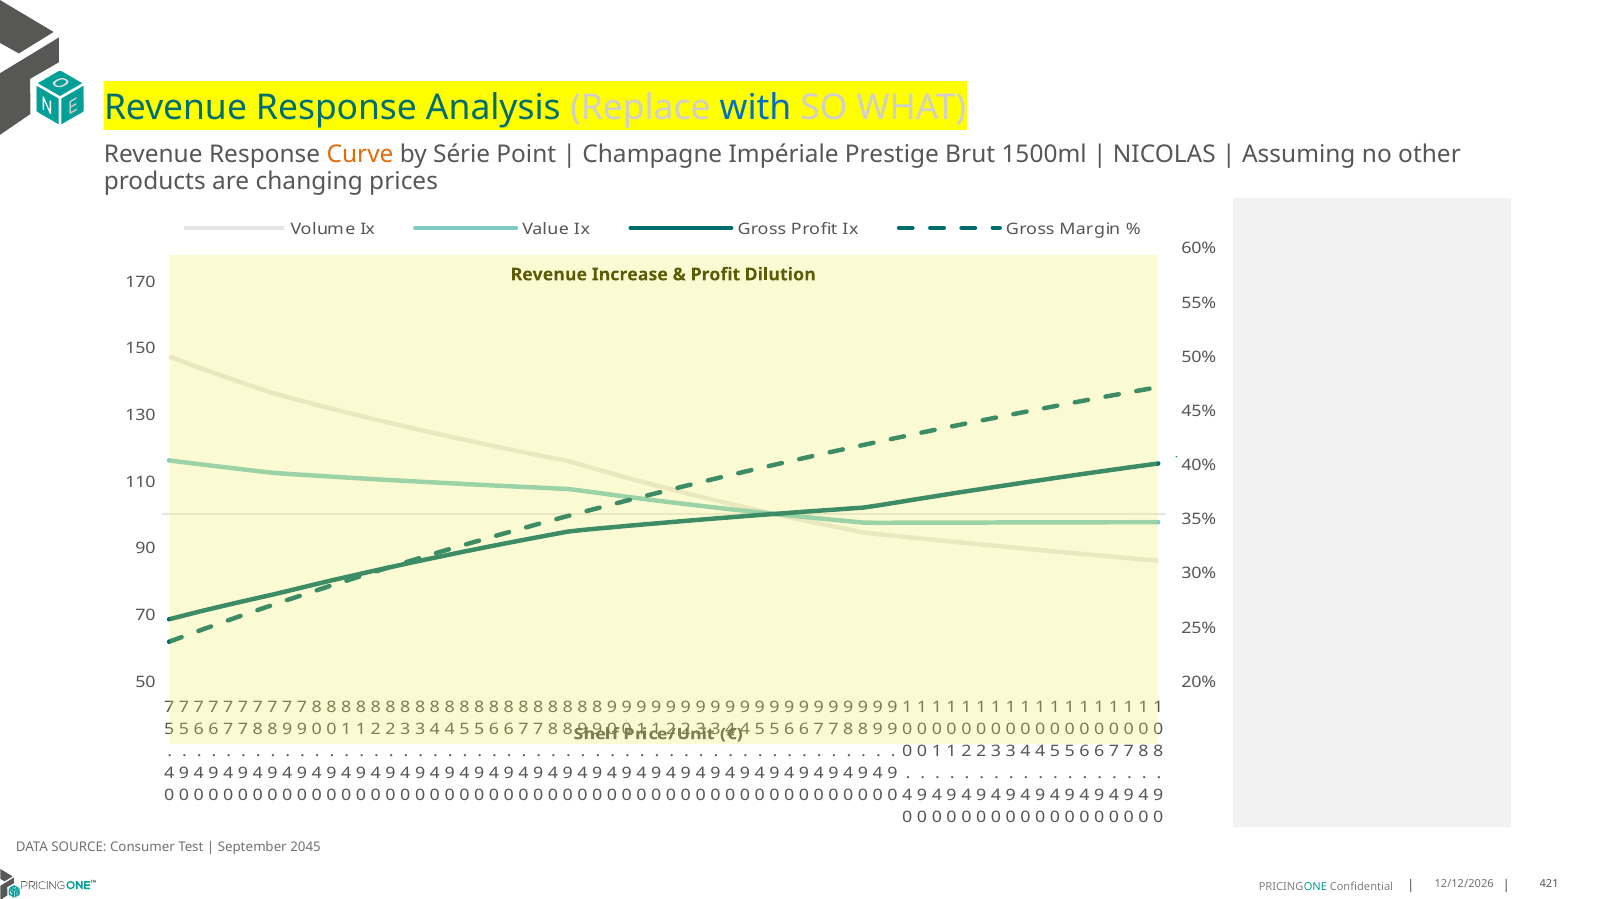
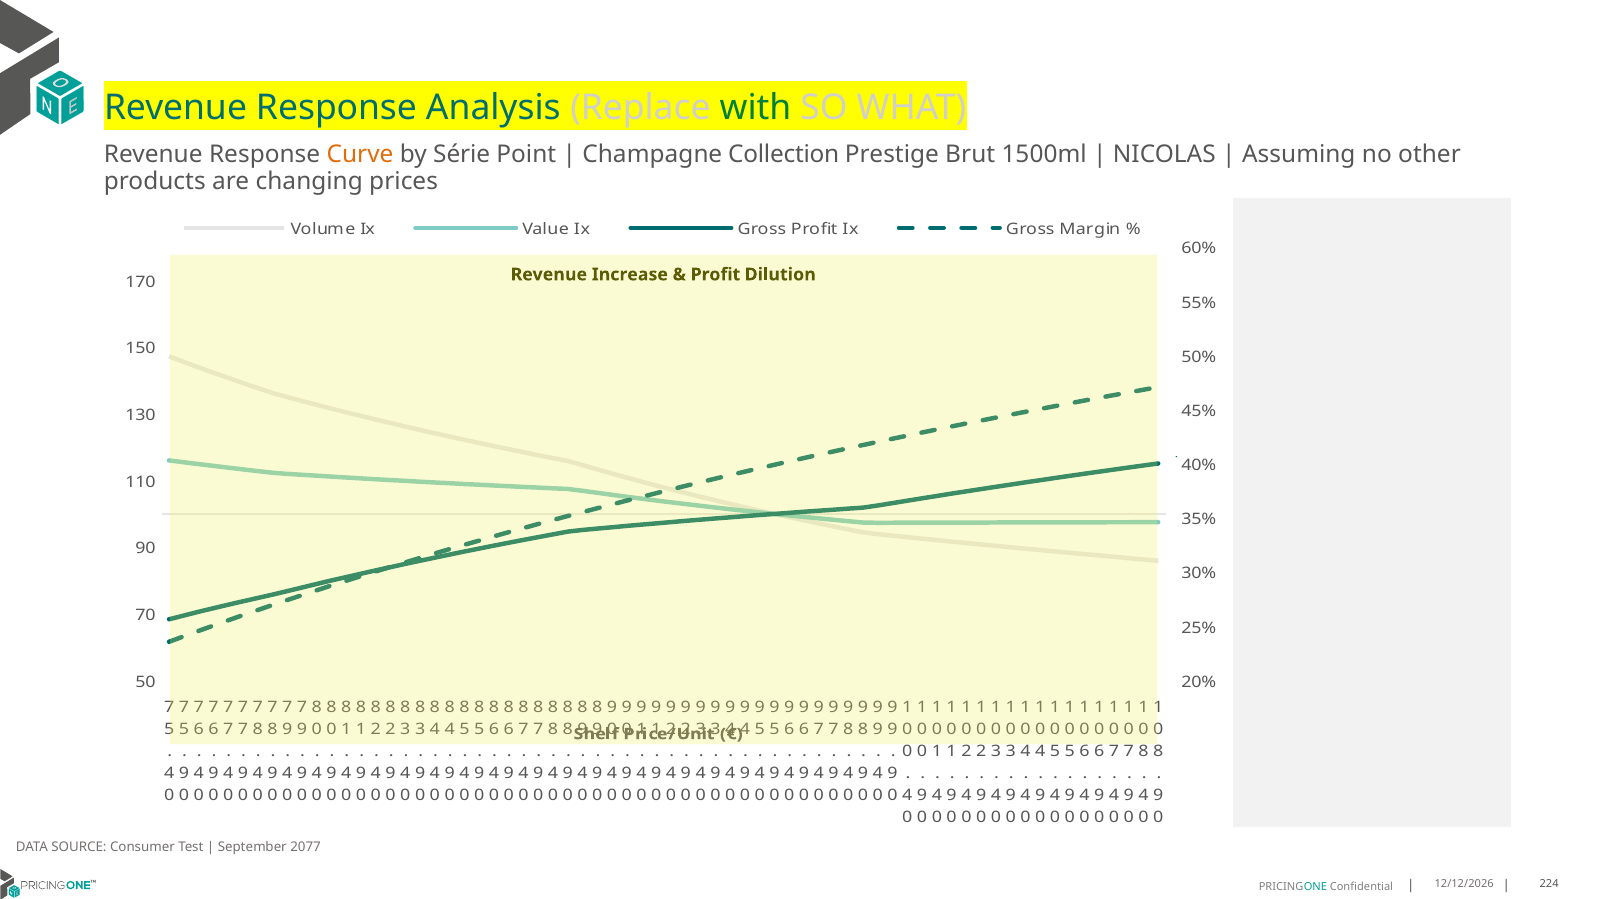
with colour: blue -> green
Impériale: Impériale -> Collection
2045: 2045 -> 2077
421: 421 -> 224
